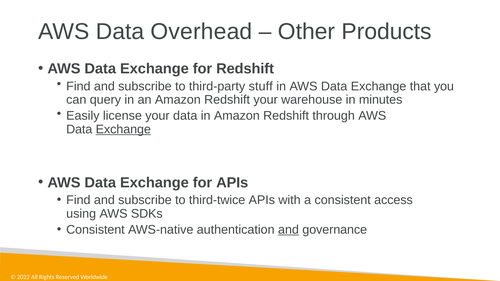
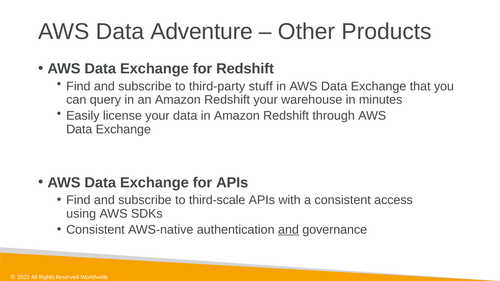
Overhead: Overhead -> Adventure
Exchange at (123, 129) underline: present -> none
third-twice: third-twice -> third-scale
